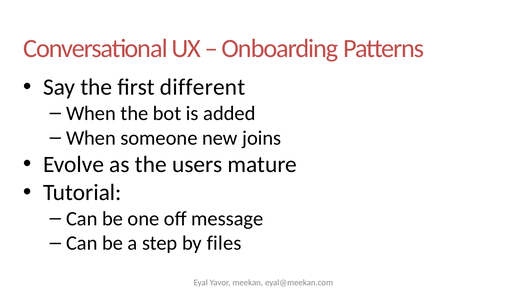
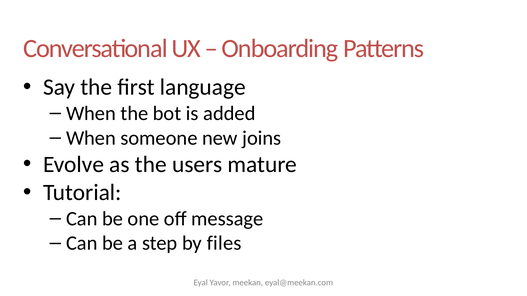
different: different -> language
